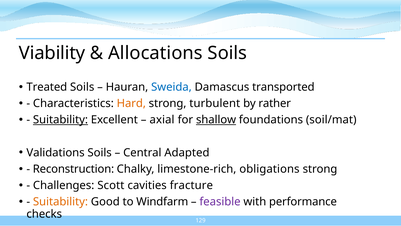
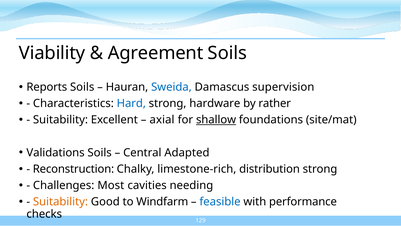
Allocations: Allocations -> Agreement
Treated: Treated -> Reports
transported: transported -> supervision
Hard colour: orange -> blue
turbulent: turbulent -> hardware
Suitability at (60, 120) underline: present -> none
soil/mat: soil/mat -> site/mat
obligations: obligations -> distribution
Scott: Scott -> Most
fracture: fracture -> needing
feasible colour: purple -> blue
